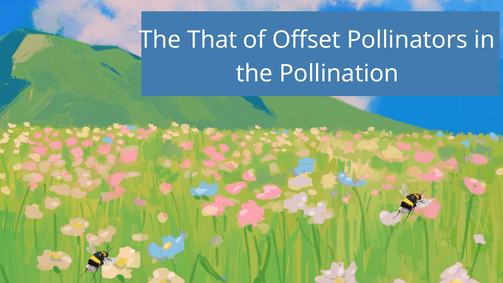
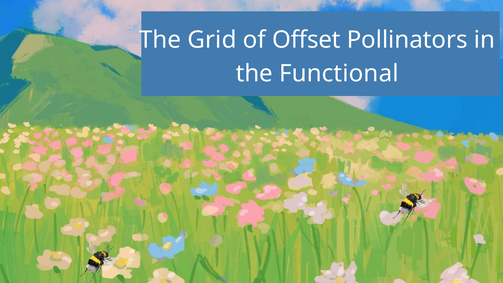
That: That -> Grid
Pollination: Pollination -> Functional
